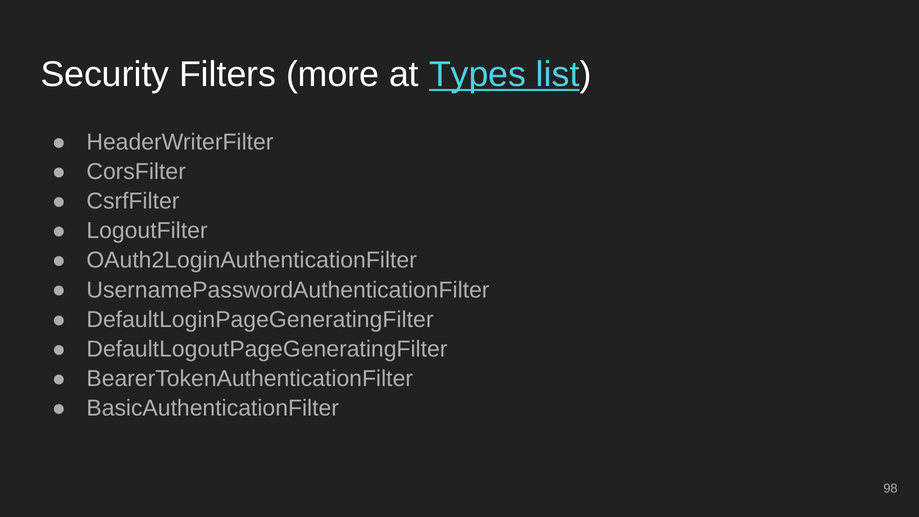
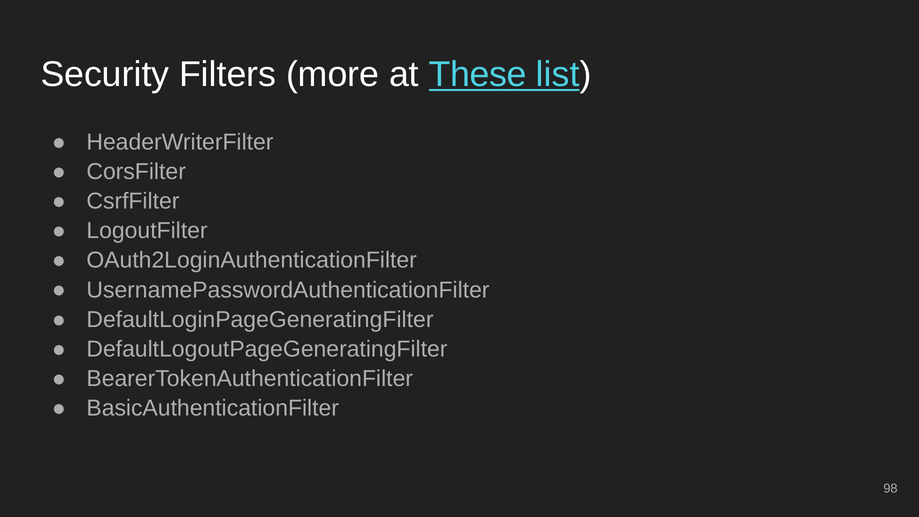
Types: Types -> These
